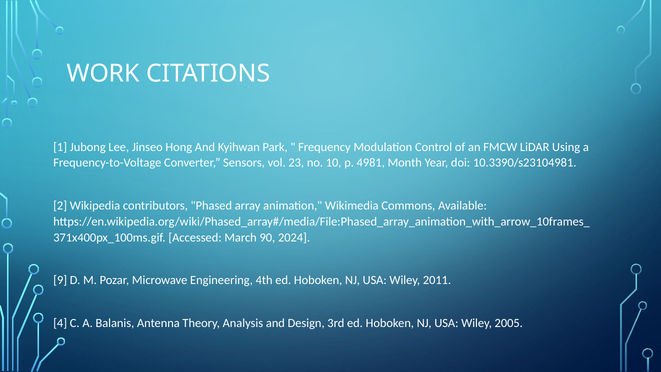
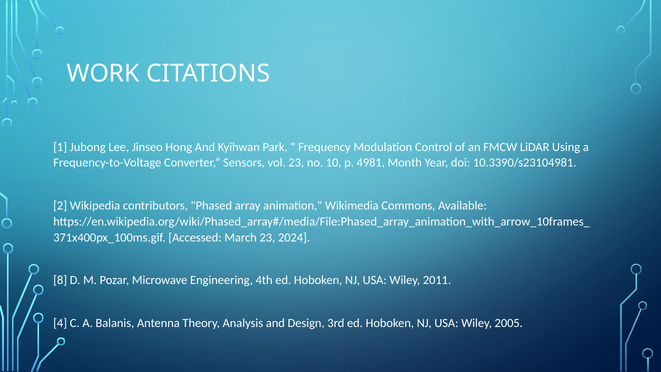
March 90: 90 -> 23
9: 9 -> 8
